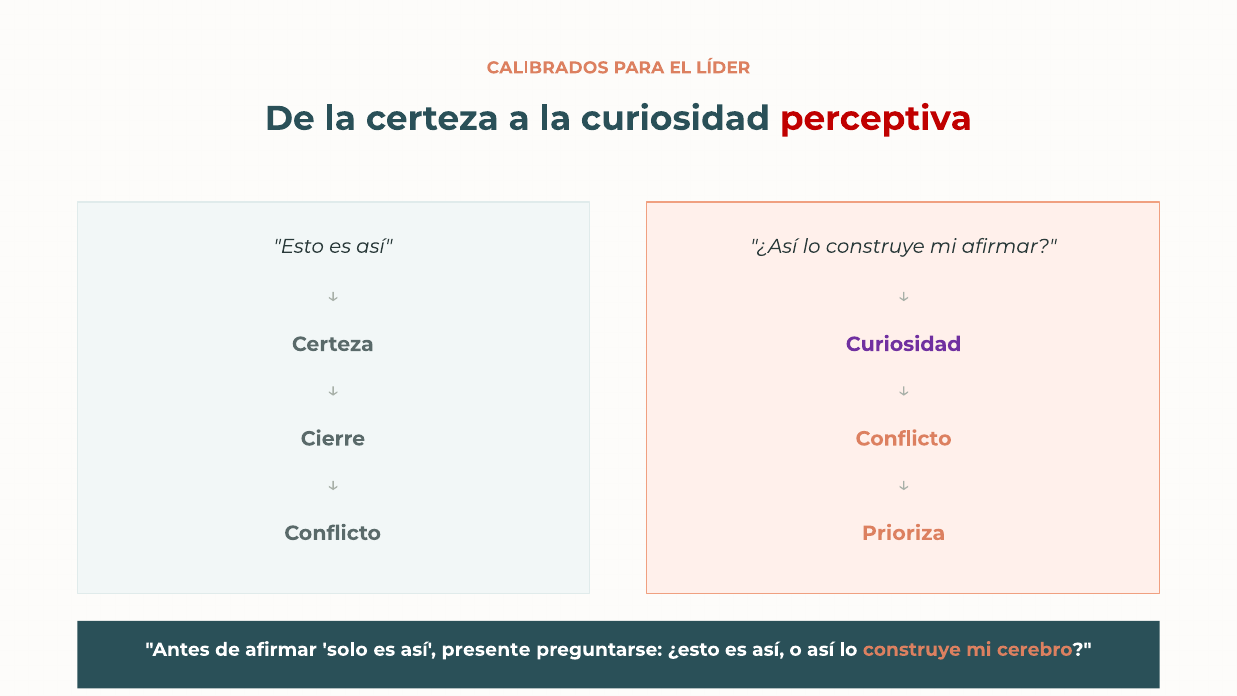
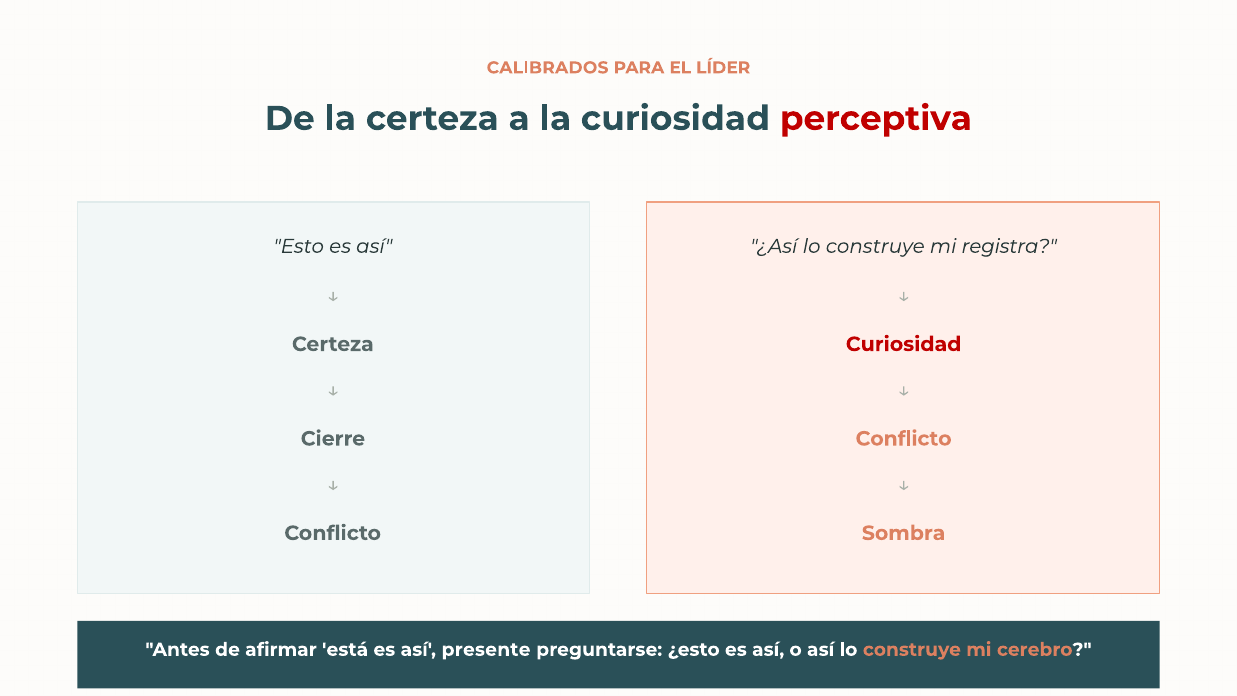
mi afirmar: afirmar -> registra
Curiosidad at (904, 344) colour: purple -> red
Prioriza: Prioriza -> Sombra
solo: solo -> está
